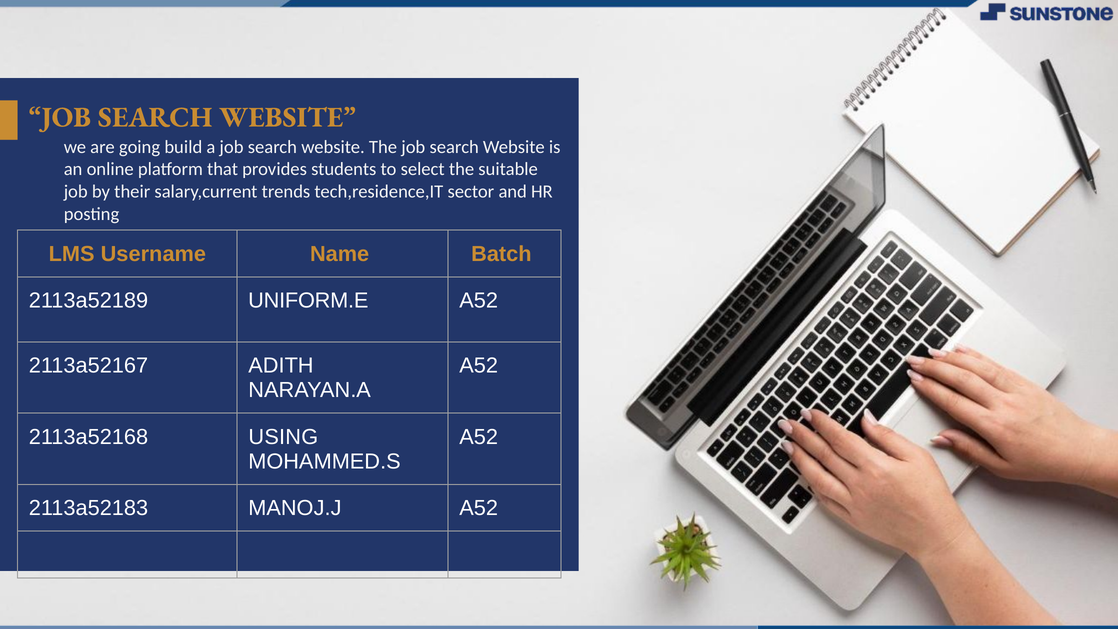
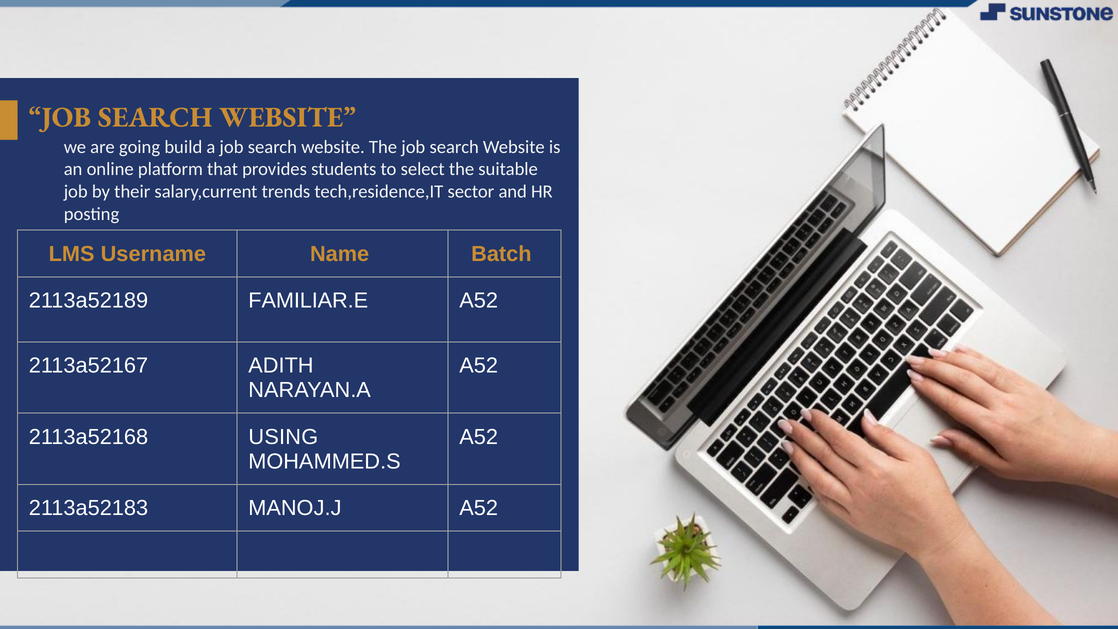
UNIFORM.E: UNIFORM.E -> FAMILIAR.E
